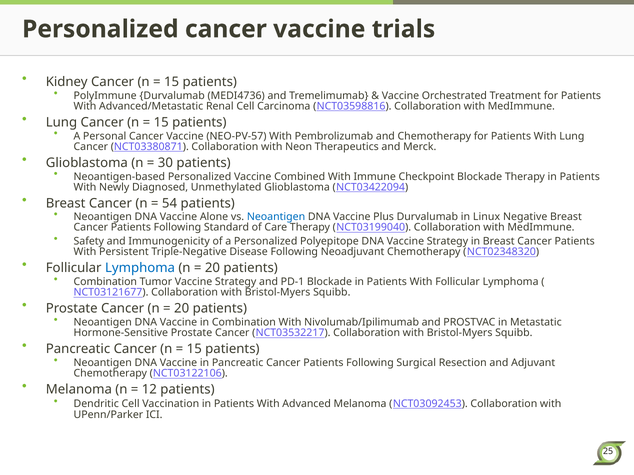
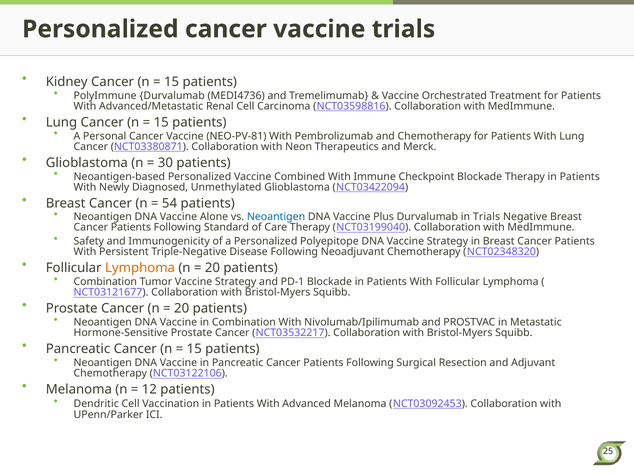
NEO-PV-57: NEO-PV-57 -> NEO-PV-81
in Linux: Linux -> Trials
Lymphoma at (140, 268) colour: blue -> orange
